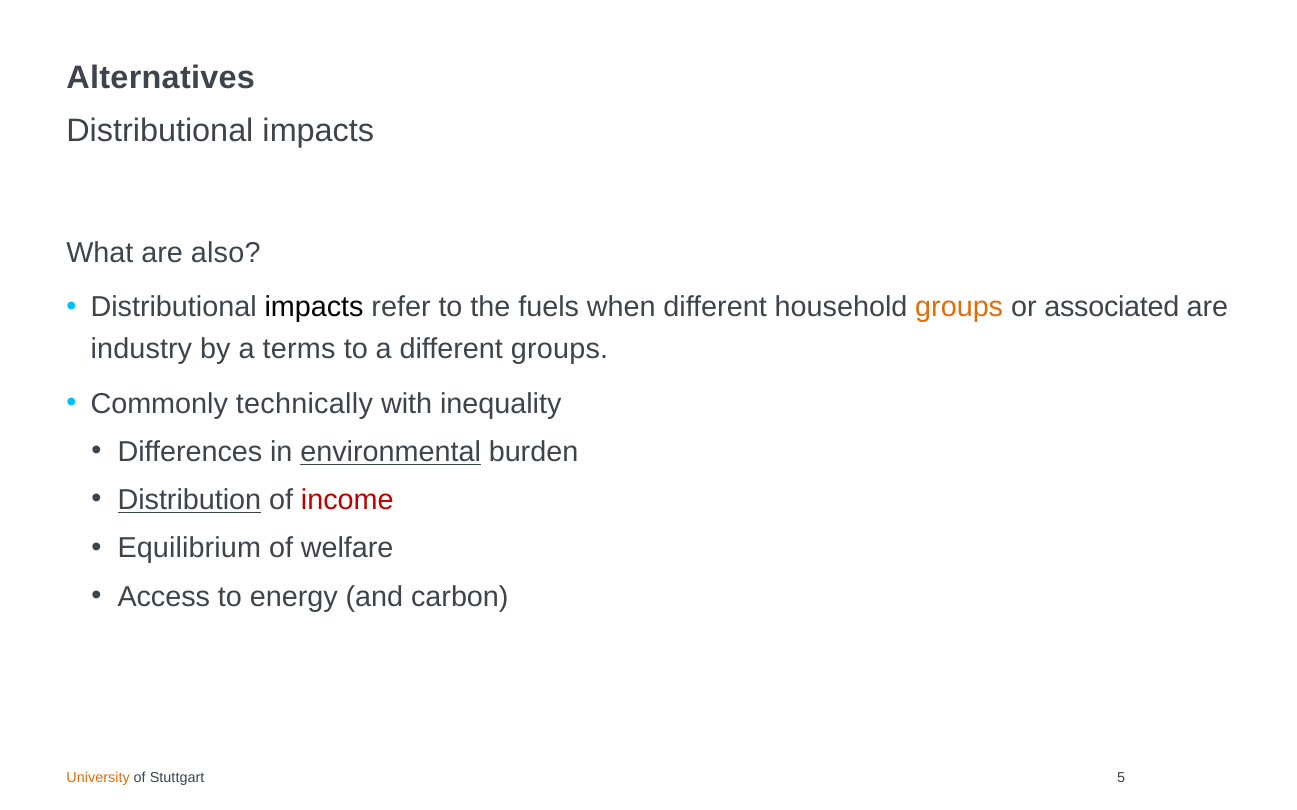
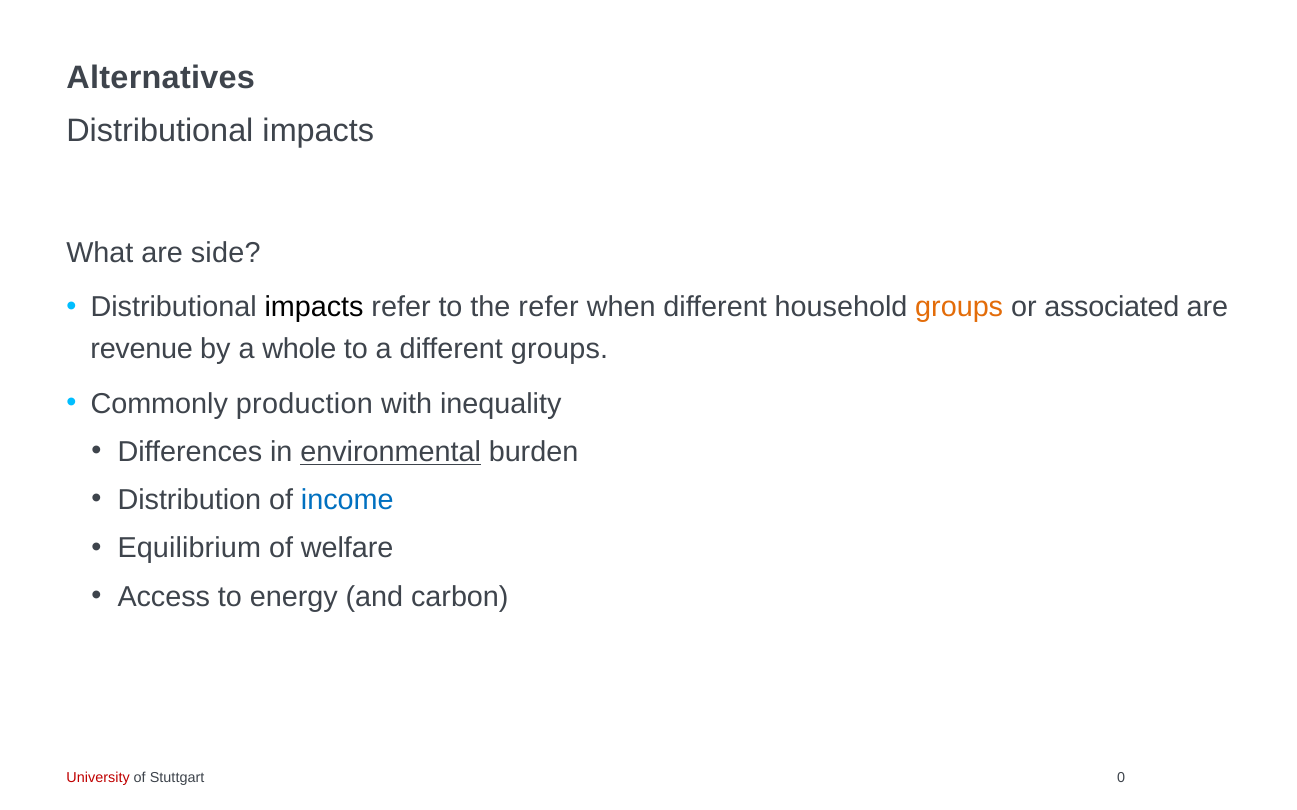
also: also -> side
the fuels: fuels -> refer
industry: industry -> revenue
terms: terms -> whole
technically: technically -> production
Distribution underline: present -> none
income colour: red -> blue
University colour: orange -> red
5: 5 -> 0
